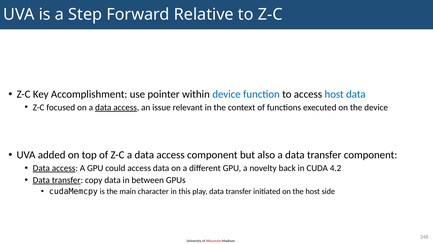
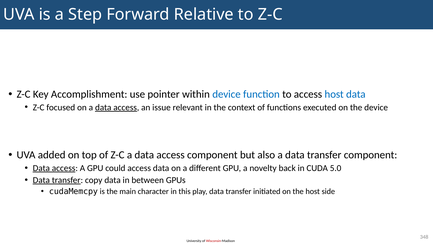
4.2: 4.2 -> 5.0
